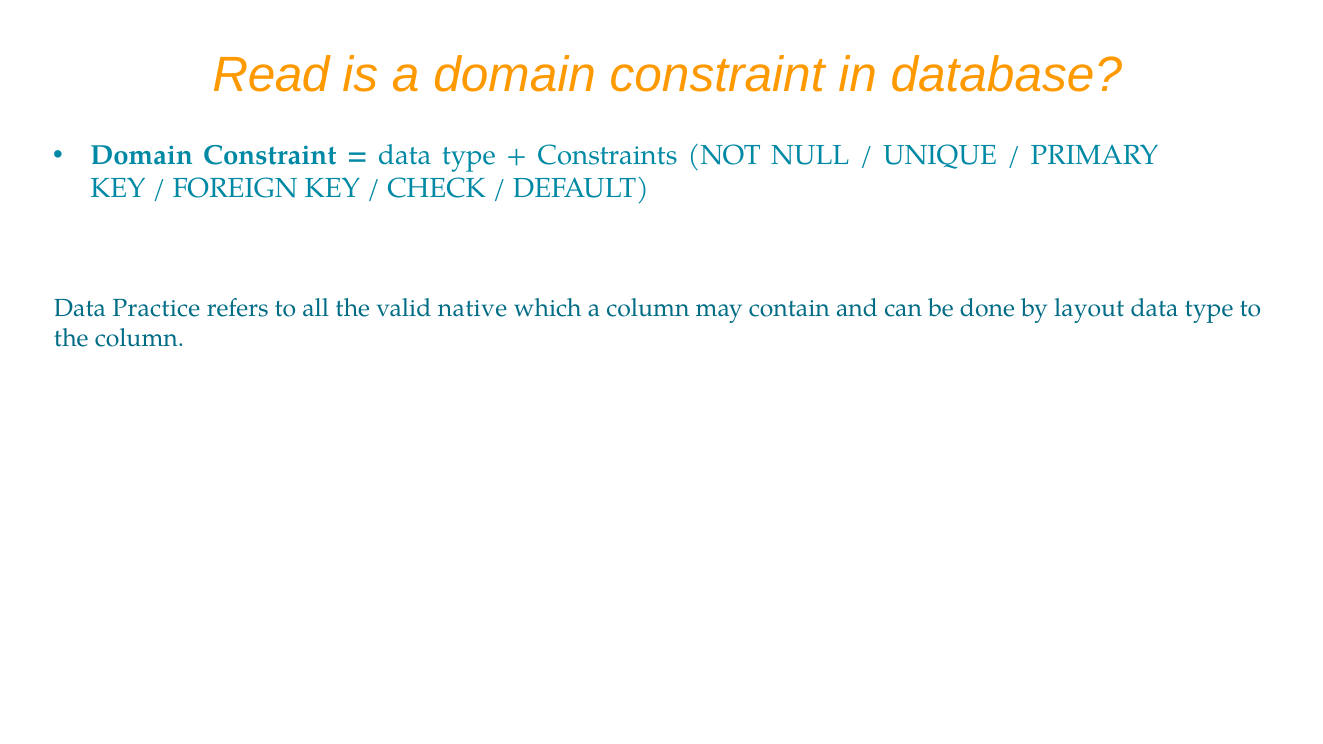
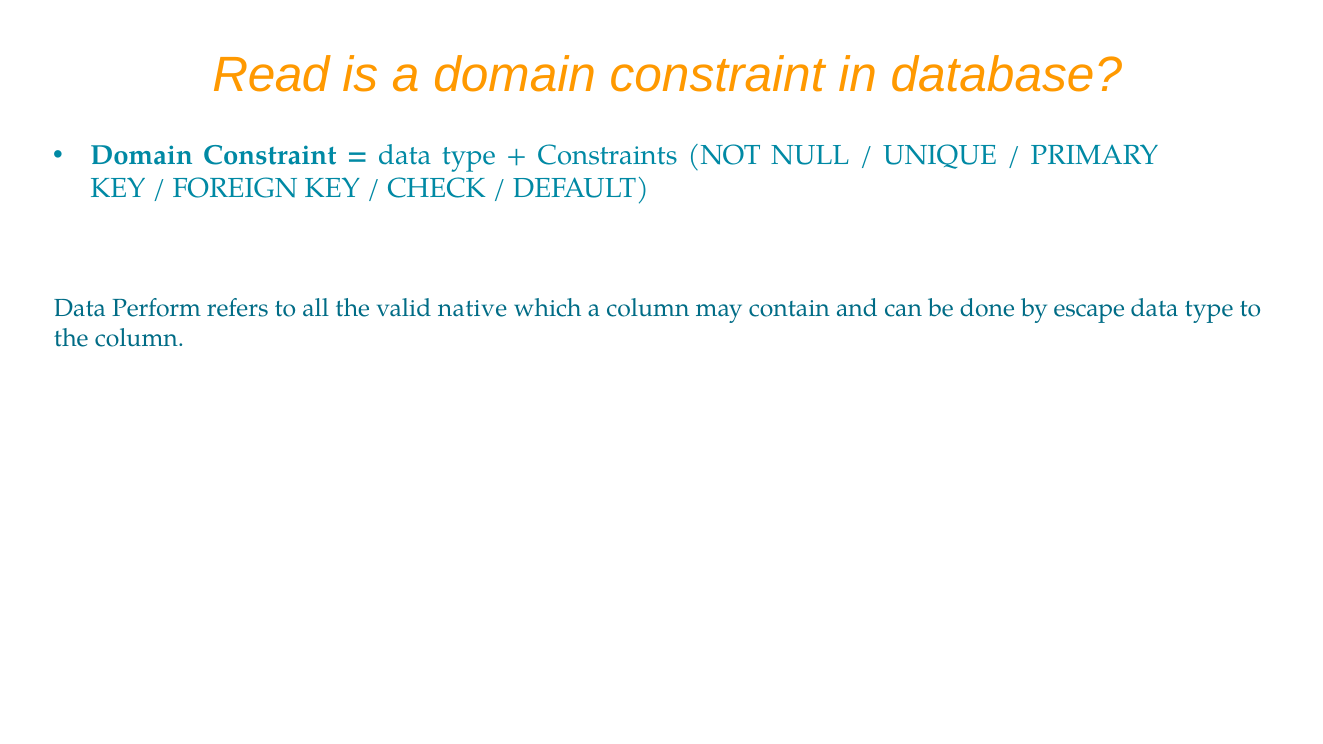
Practice: Practice -> Perform
layout: layout -> escape
